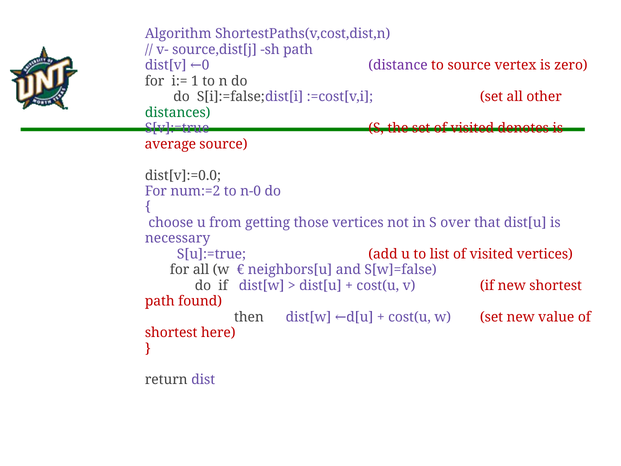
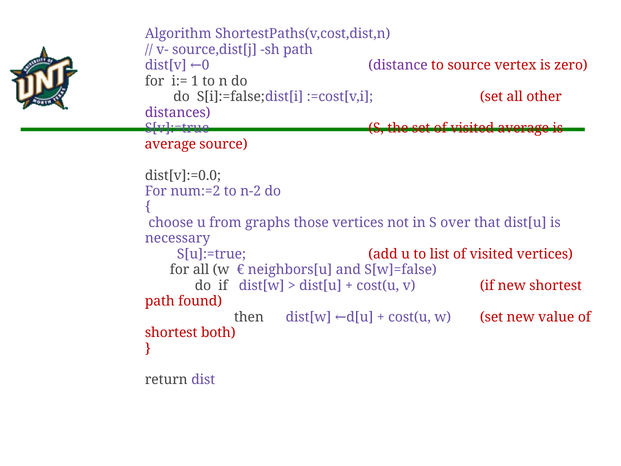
distances colour: green -> purple
visited denotes: denotes -> average
n-0: n-0 -> n-2
getting: getting -> graphs
here: here -> both
